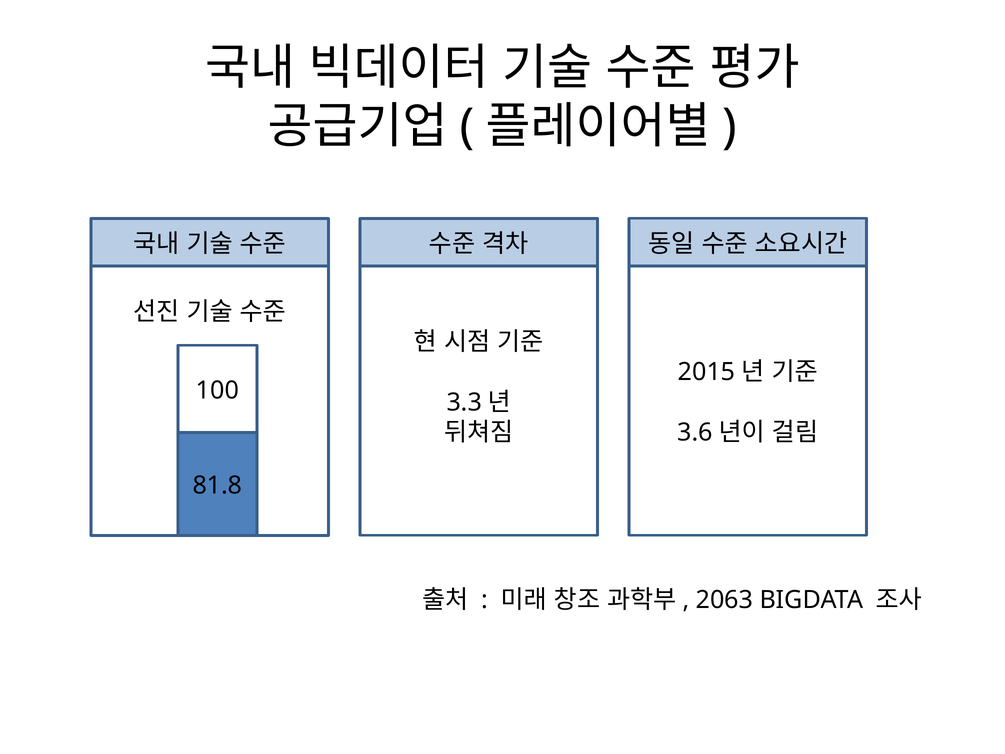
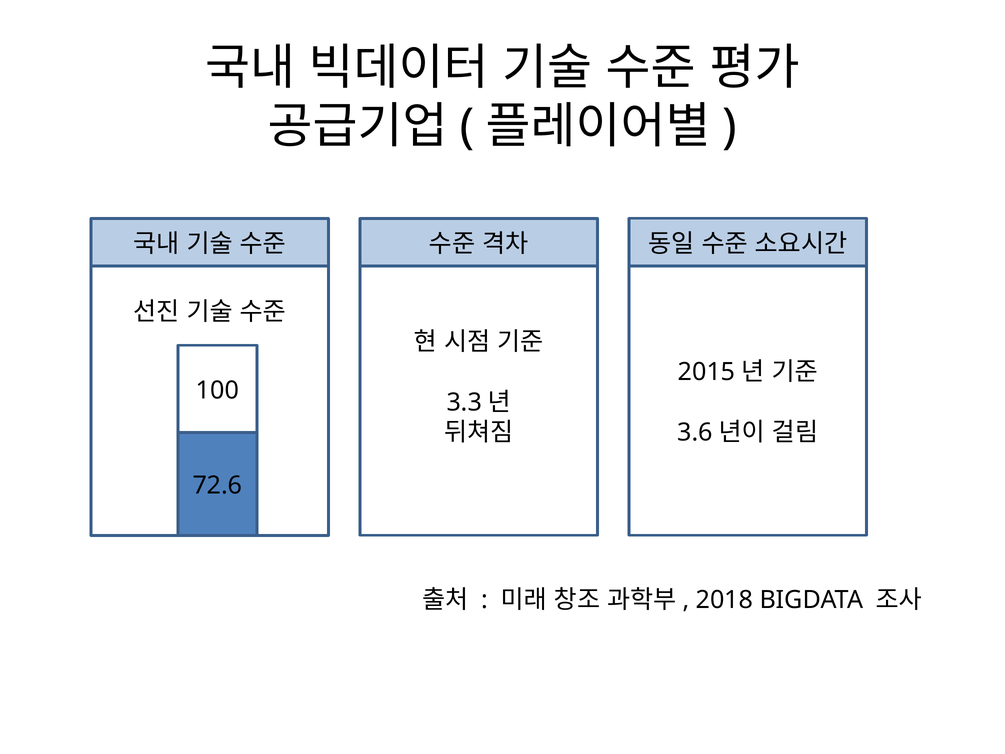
81.8: 81.8 -> 72.6
2063: 2063 -> 2018
